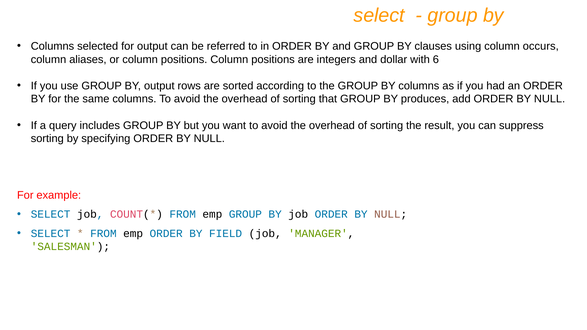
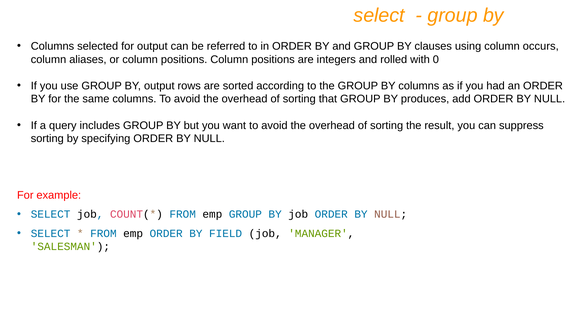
dollar: dollar -> rolled
6: 6 -> 0
